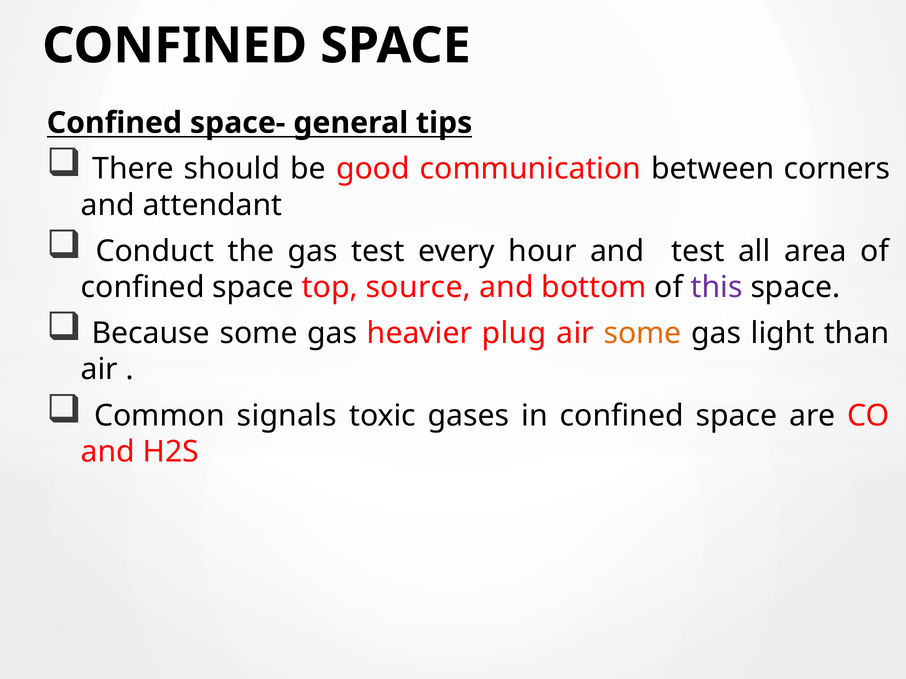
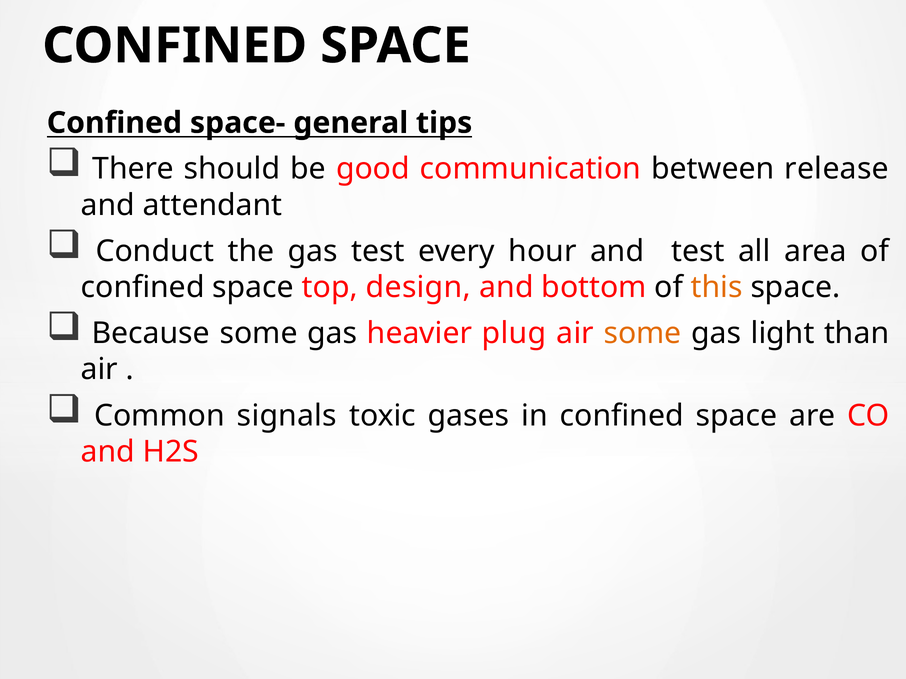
corners: corners -> release
source: source -> design
this colour: purple -> orange
